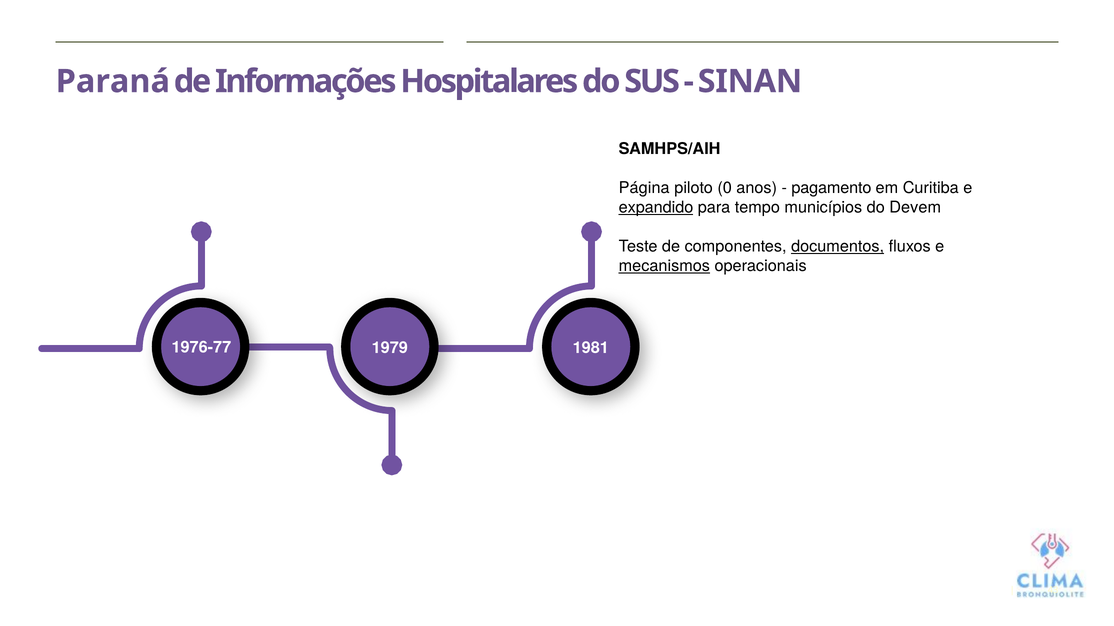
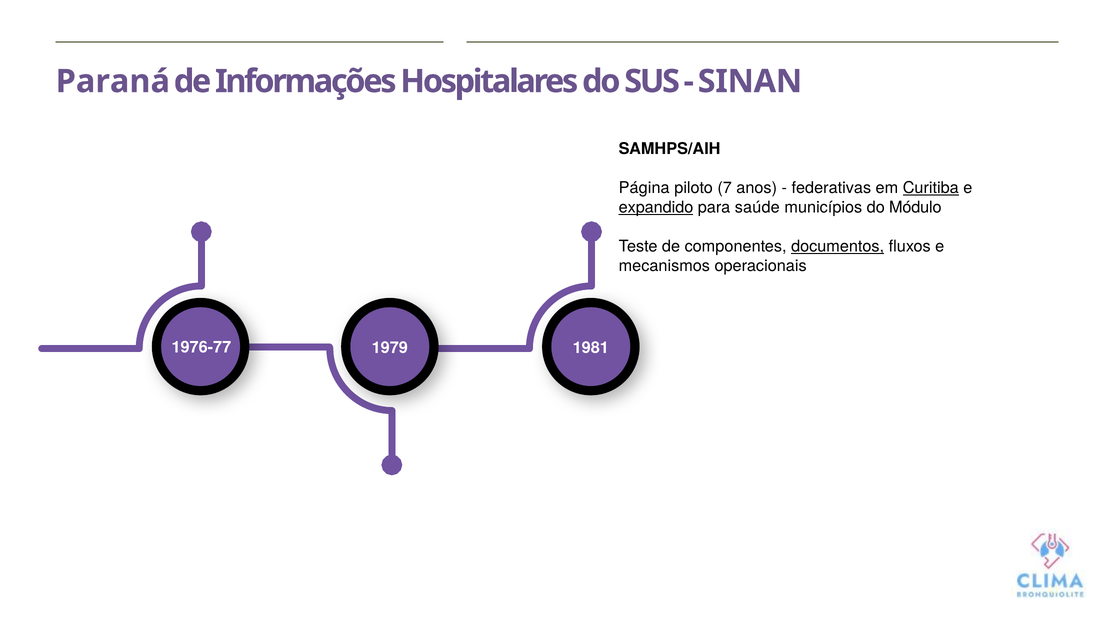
0: 0 -> 7
pagamento: pagamento -> federativas
Curitiba underline: none -> present
tempo: tempo -> saúde
Devem: Devem -> Módulo
mecanismos underline: present -> none
